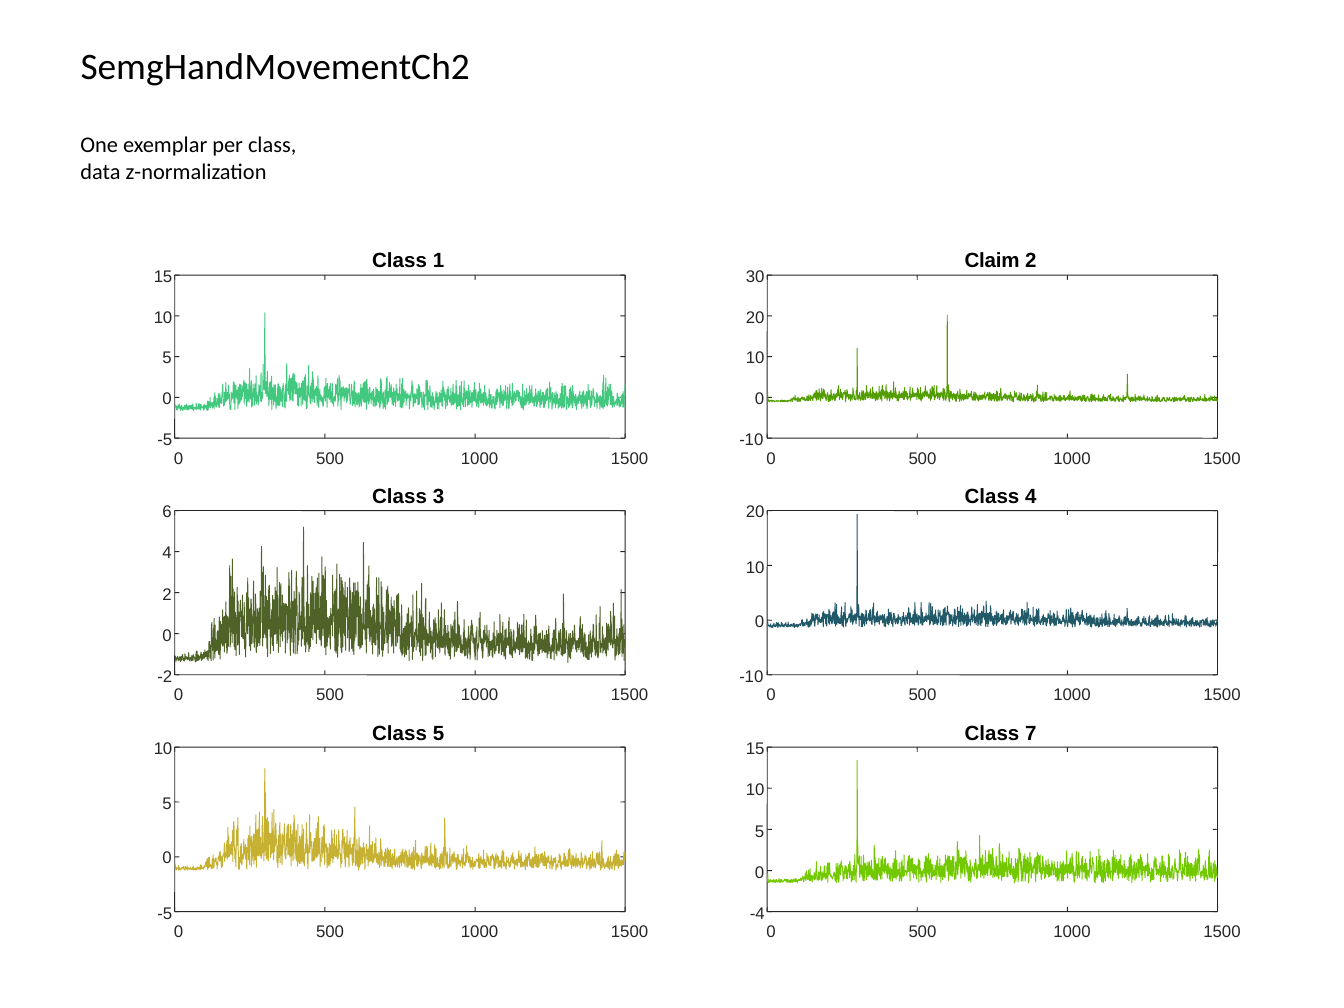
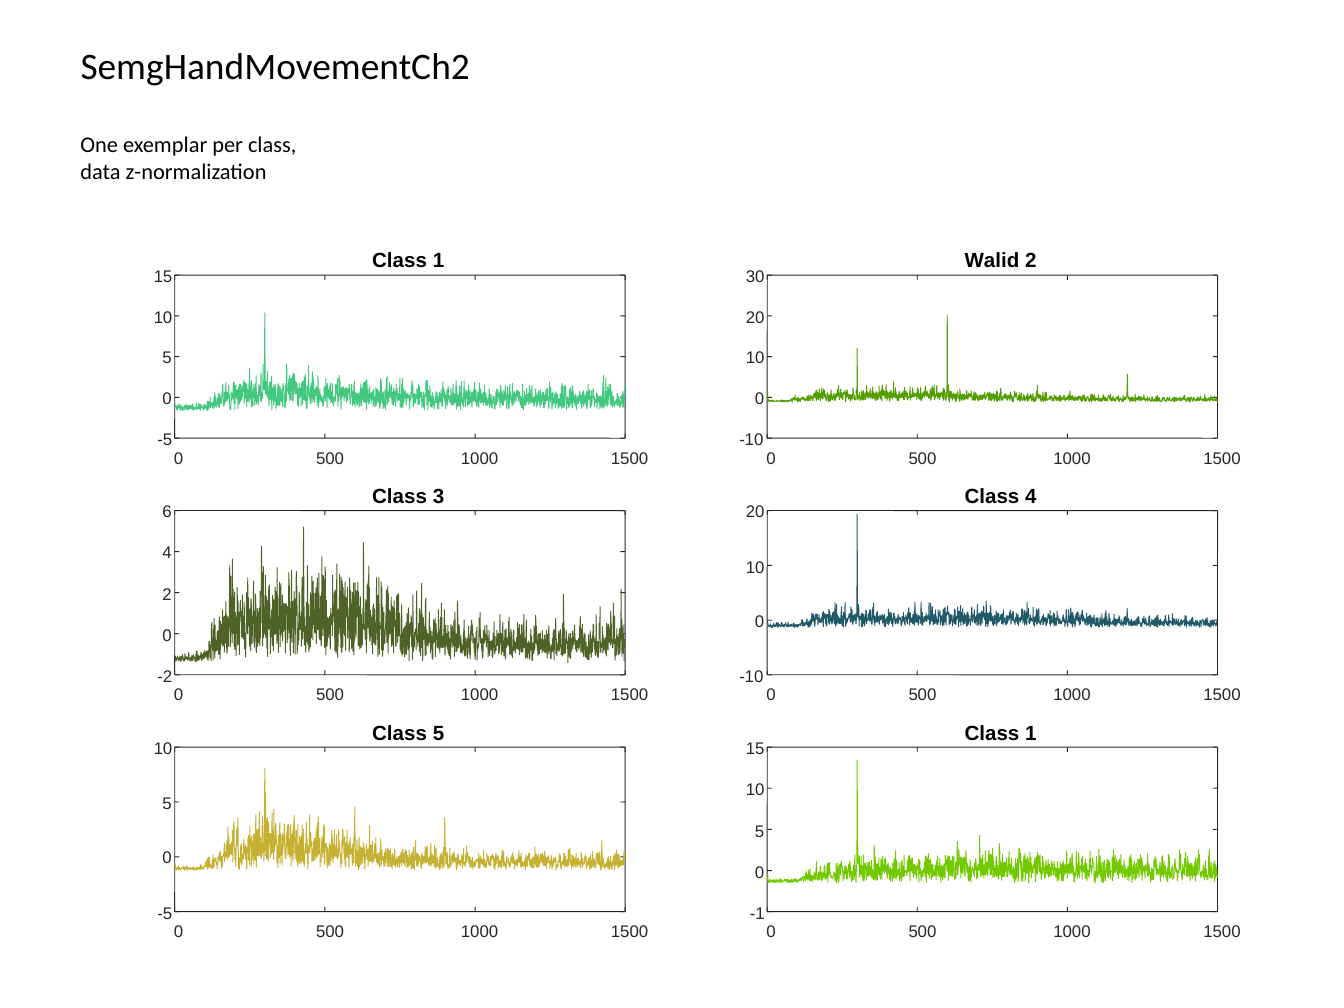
Claim: Claim -> Walid
7 at (1031, 733): 7 -> 1
-4: -4 -> -1
